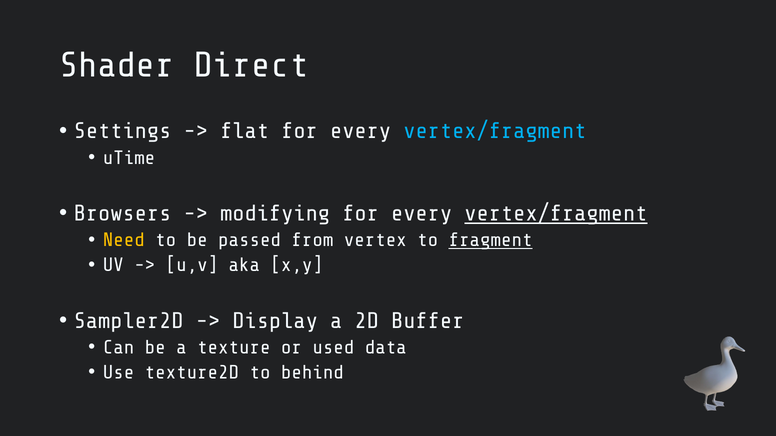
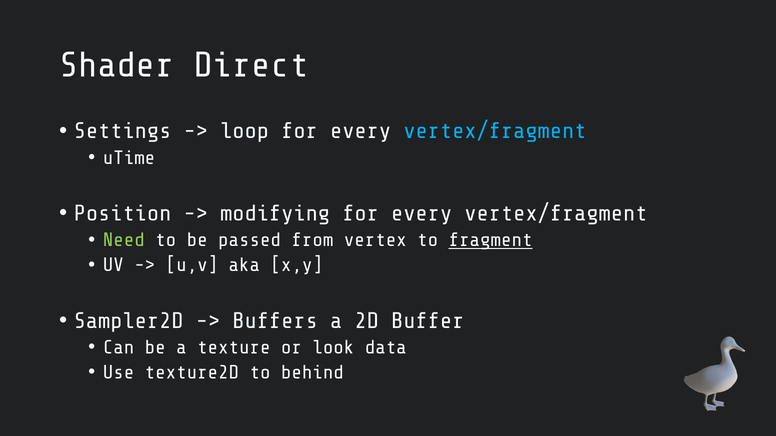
flat: flat -> loop
Browsers: Browsers -> Position
vertex/fragment at (556, 214) underline: present -> none
Need colour: yellow -> light green
Display: Display -> Buffers
used: used -> look
